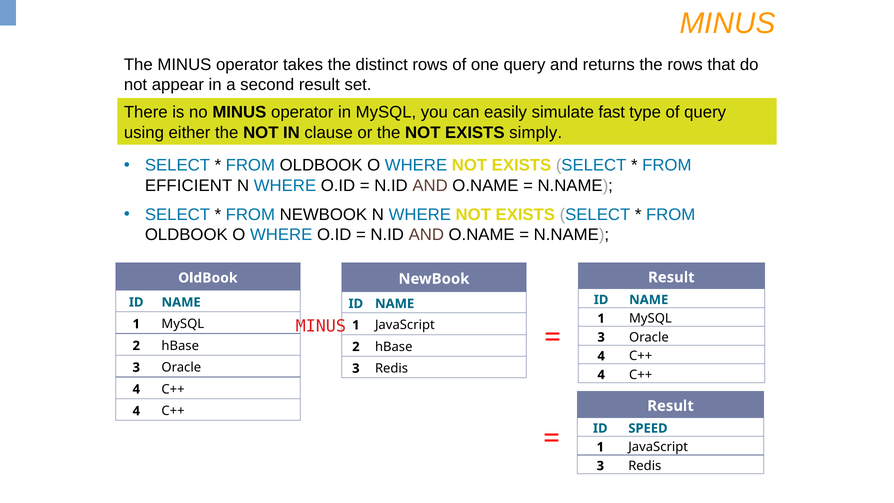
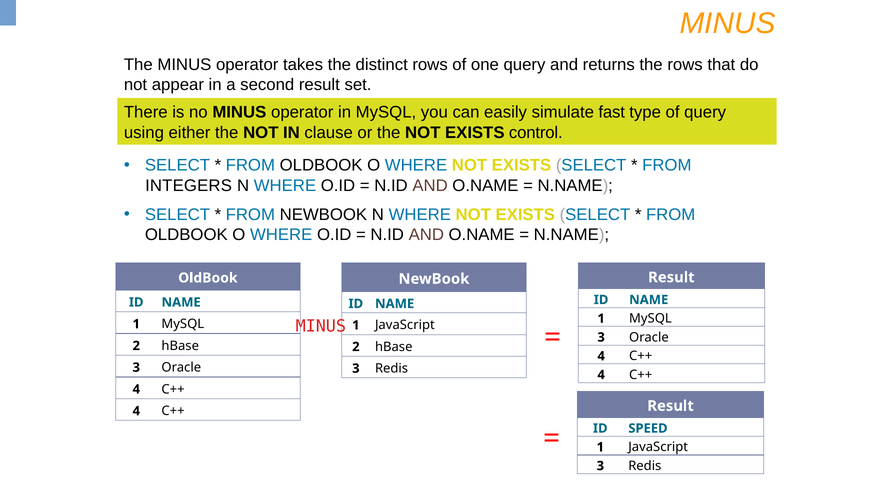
simply: simply -> control
EFFICIENT: EFFICIENT -> INTEGERS
